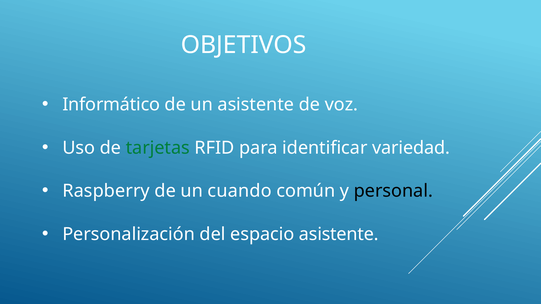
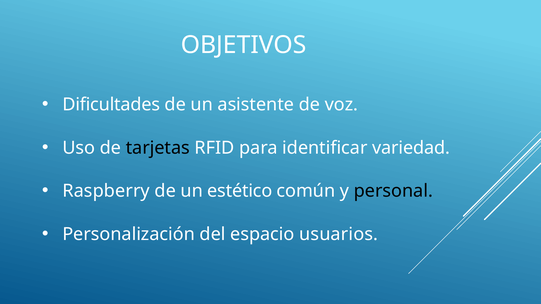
Informático: Informático -> Dificultades
tarjetas colour: green -> black
cuando: cuando -> estético
espacio asistente: asistente -> usuarios
